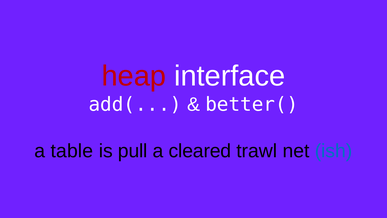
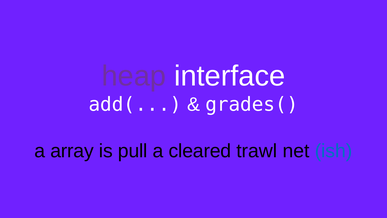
heap colour: red -> purple
better(: better( -> grades(
table: table -> array
